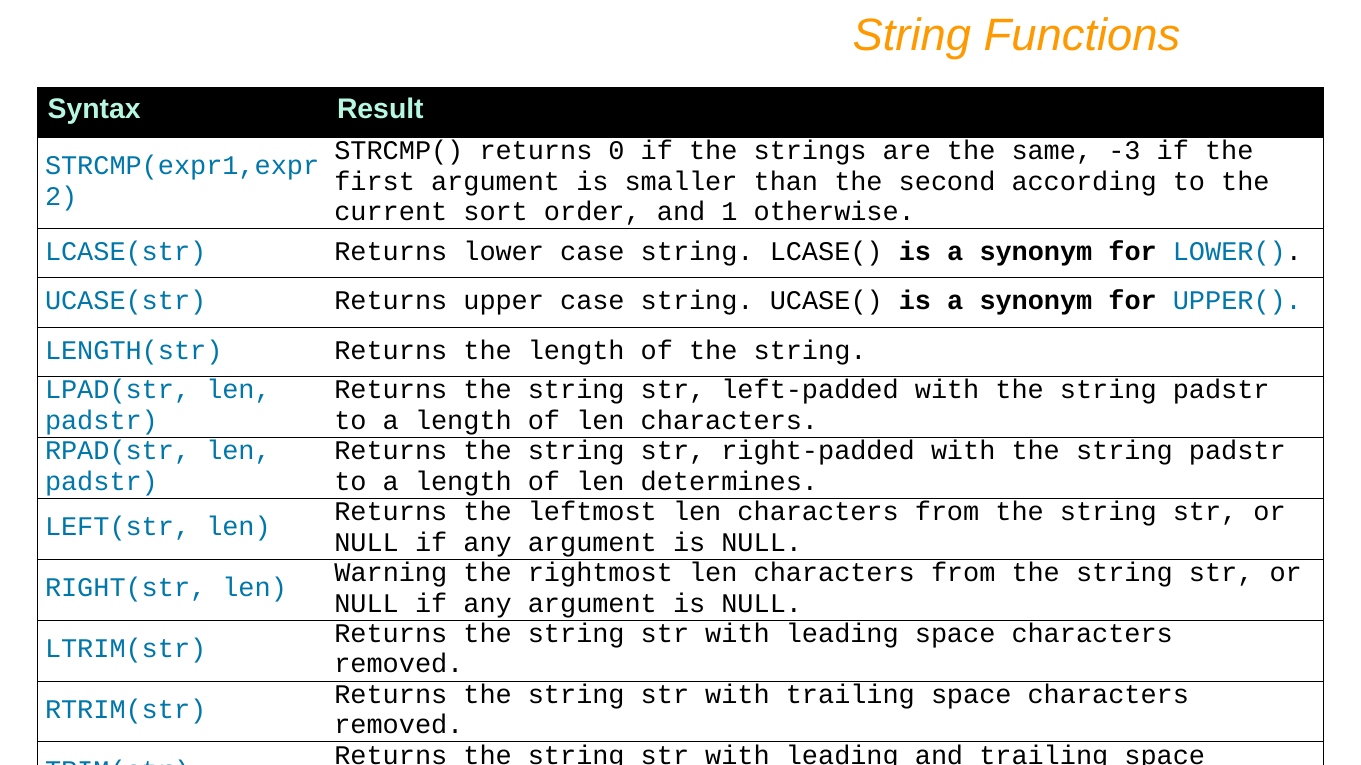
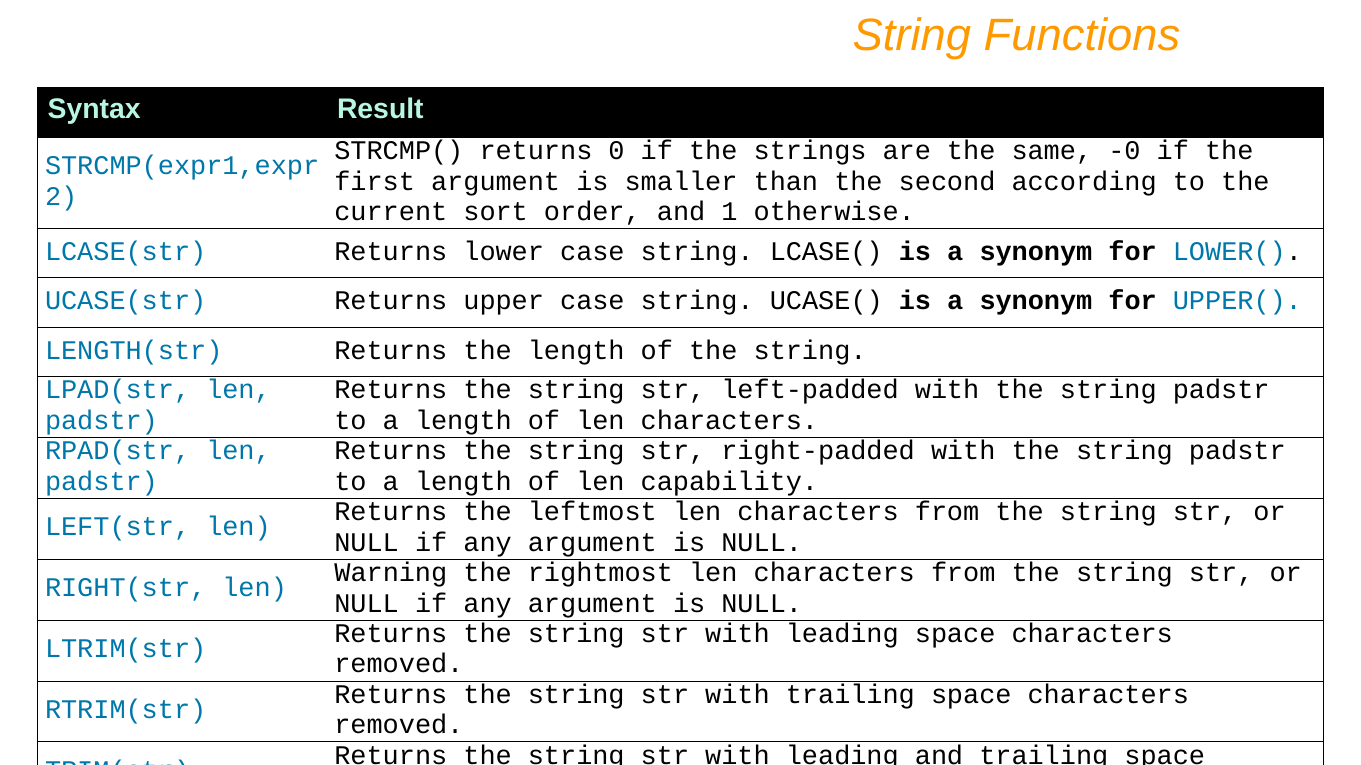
-3: -3 -> -0
determines: determines -> capability
